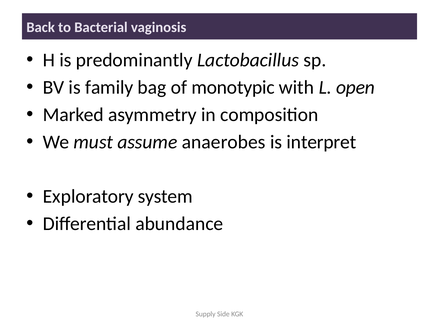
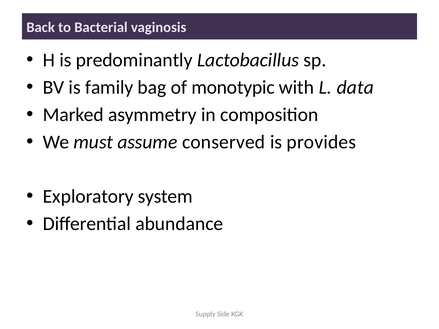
open: open -> data
anaerobes: anaerobes -> conserved
interpret: interpret -> provides
